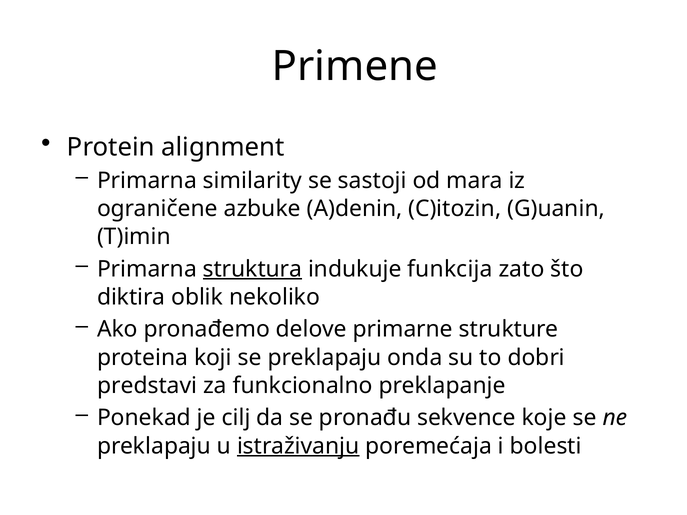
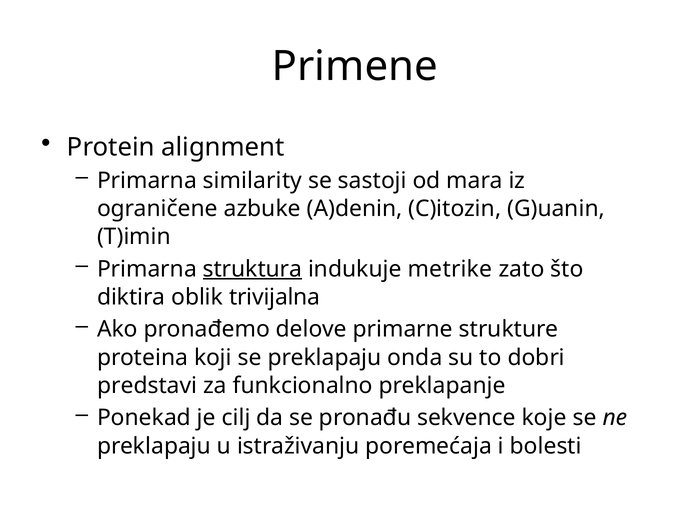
funkcija: funkcija -> metrike
nekoliko: nekoliko -> trivijalna
istraživanju underline: present -> none
